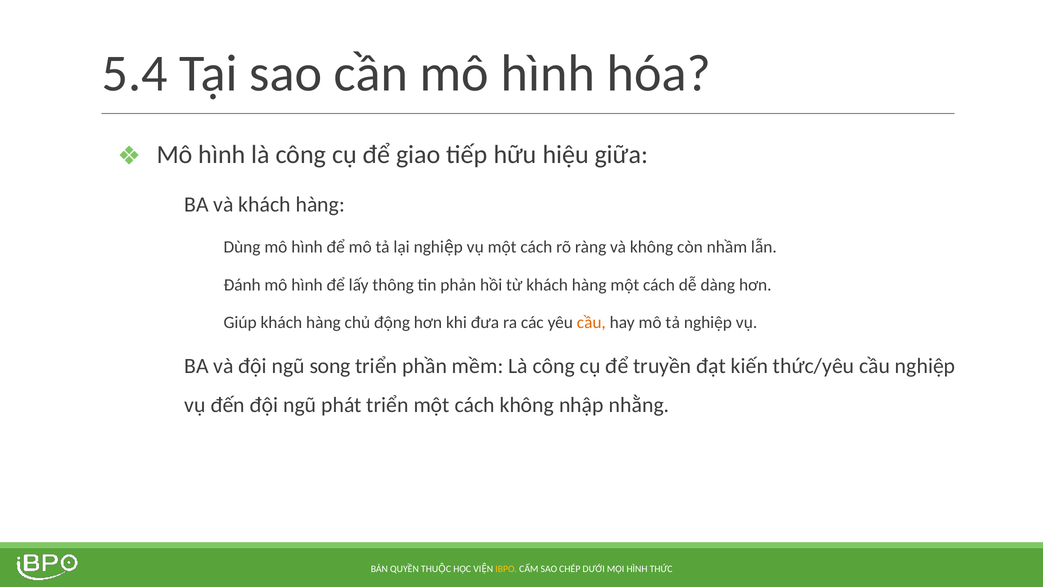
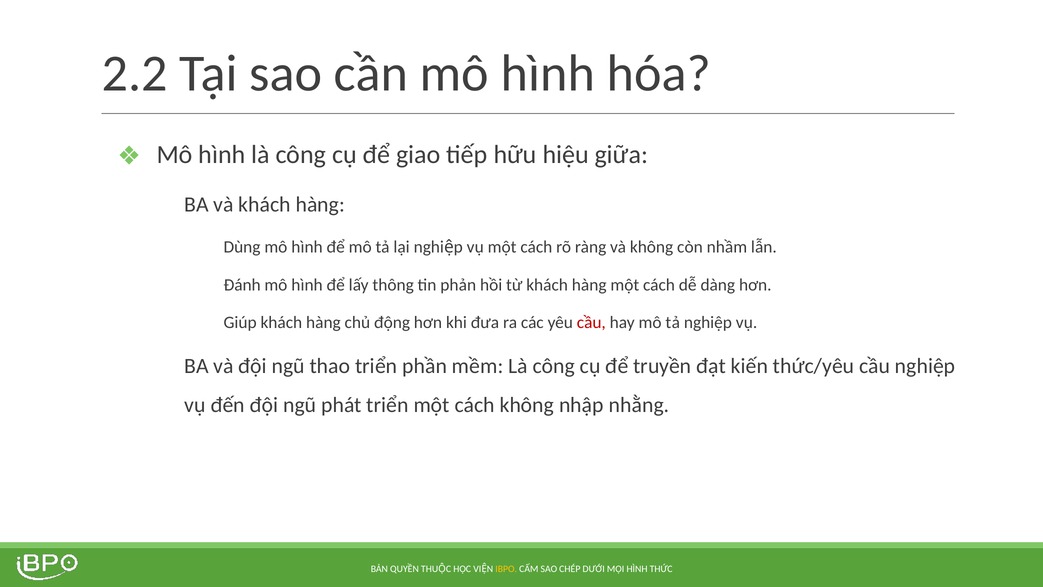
5.4: 5.4 -> 2.2
cầu at (591, 322) colour: orange -> red
song: song -> thao
